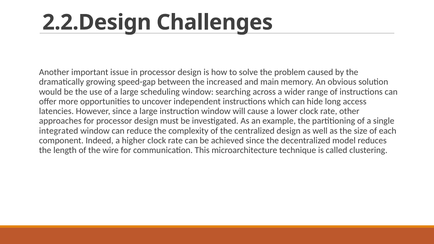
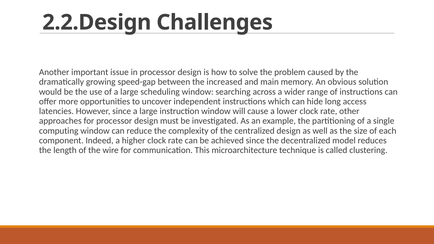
integrated: integrated -> computing
